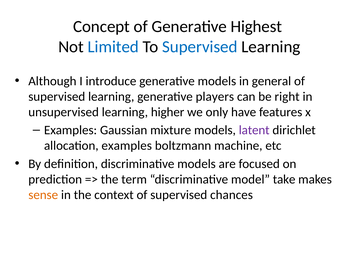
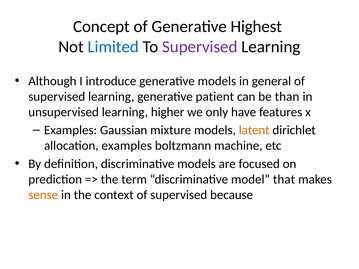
Supervised at (200, 47) colour: blue -> purple
players: players -> patient
right: right -> than
latent colour: purple -> orange
take: take -> that
chances: chances -> because
